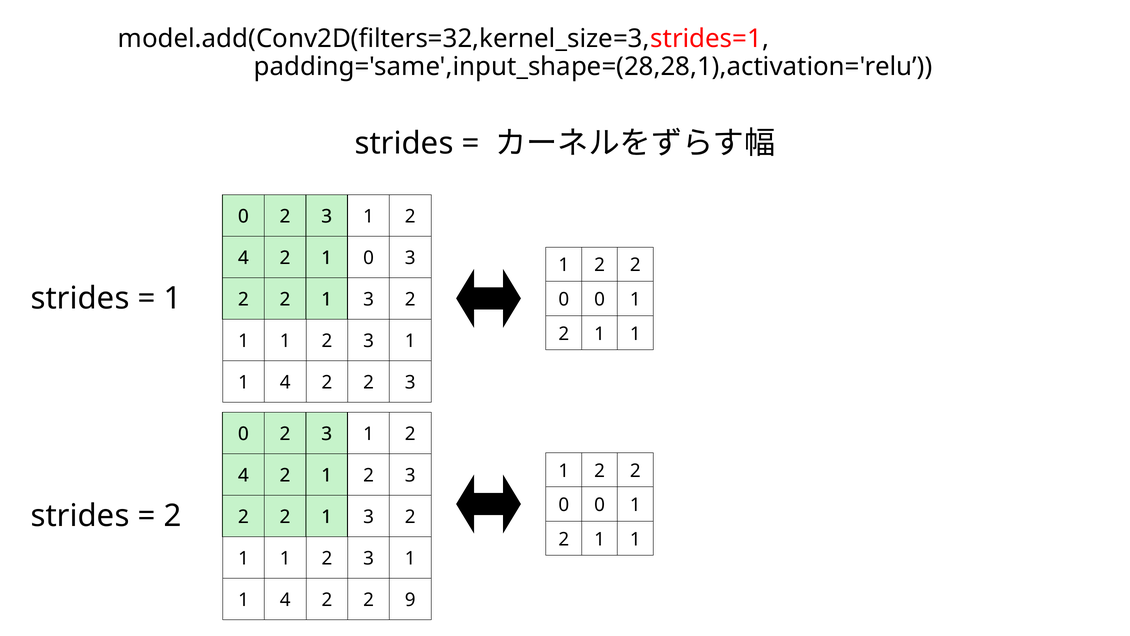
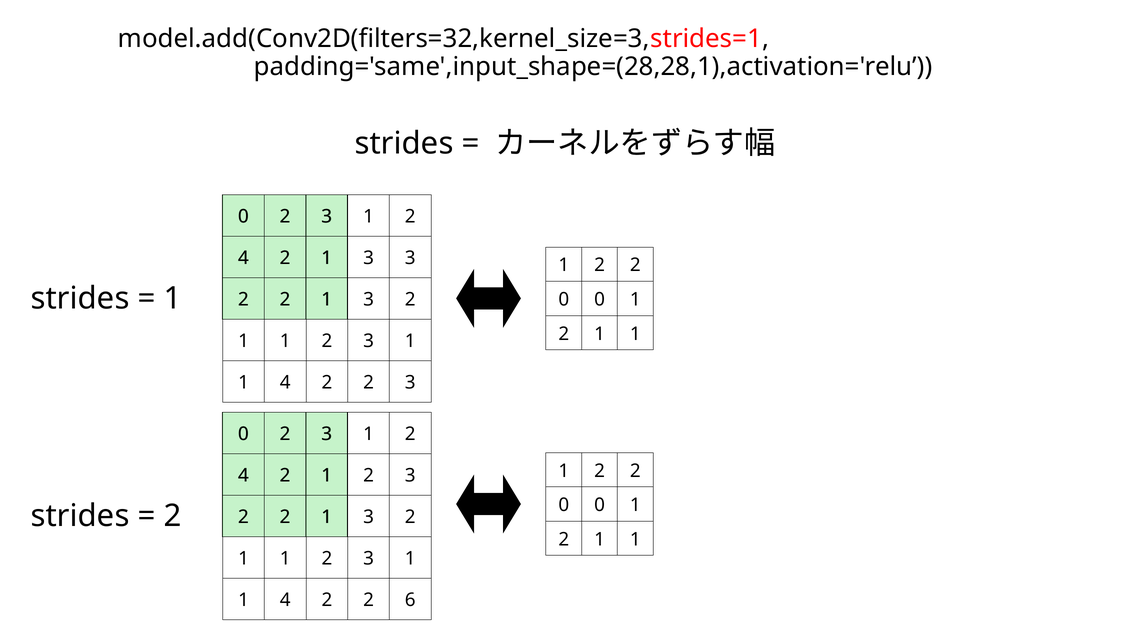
0 at (369, 258): 0 -> 3
9: 9 -> 6
